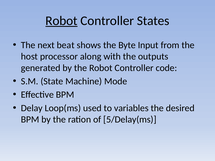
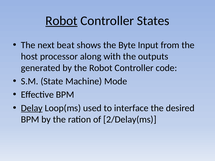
Delay underline: none -> present
variables: variables -> interface
5/Delay(ms: 5/Delay(ms -> 2/Delay(ms
